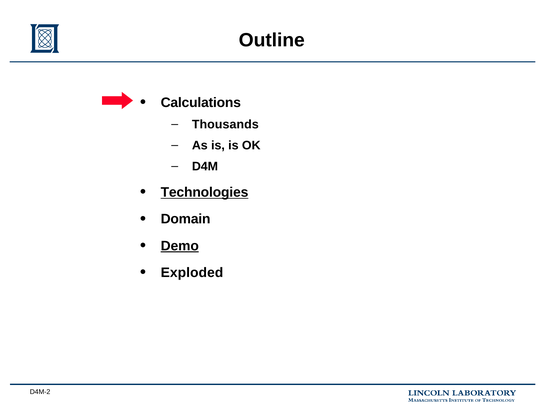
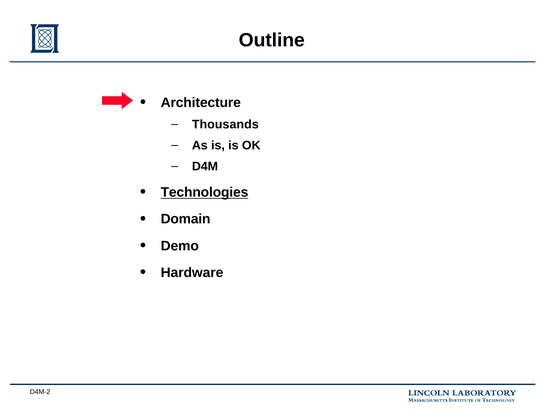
Calculations: Calculations -> Architecture
Demo underline: present -> none
Exploded: Exploded -> Hardware
